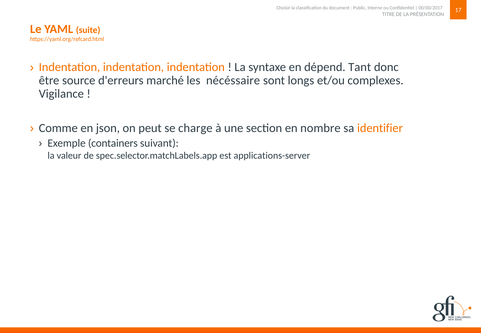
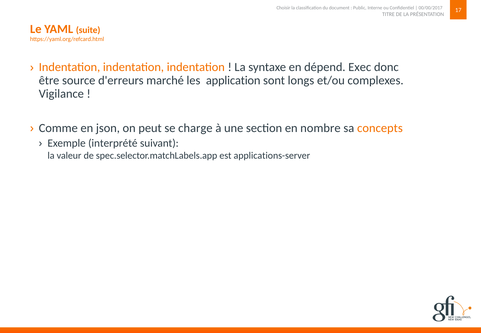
Tant: Tant -> Exec
nécéssaire: nécéssaire -> application
identifier: identifier -> concepts
containers: containers -> interprété
